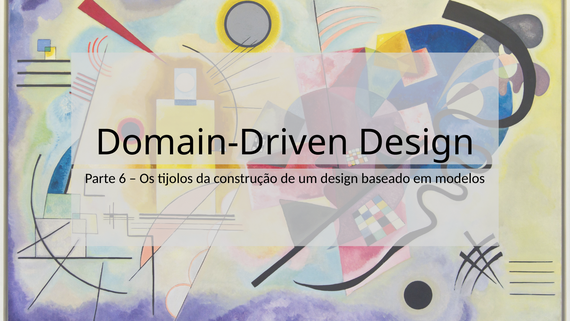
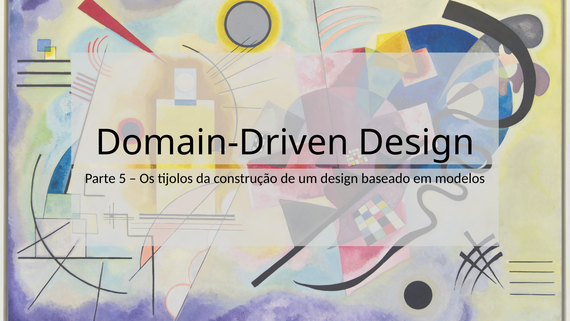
6: 6 -> 5
